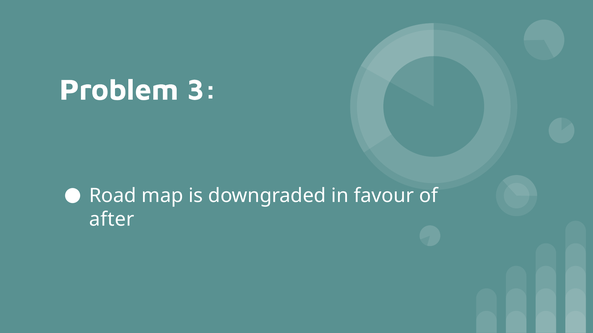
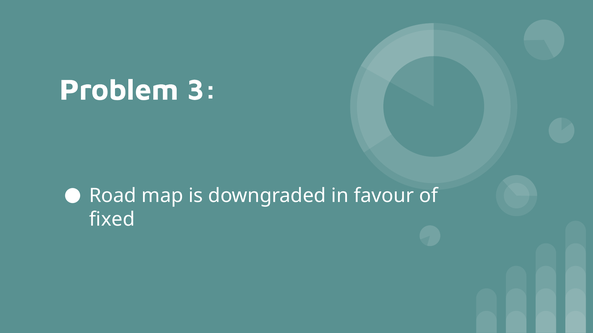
after: after -> fixed
